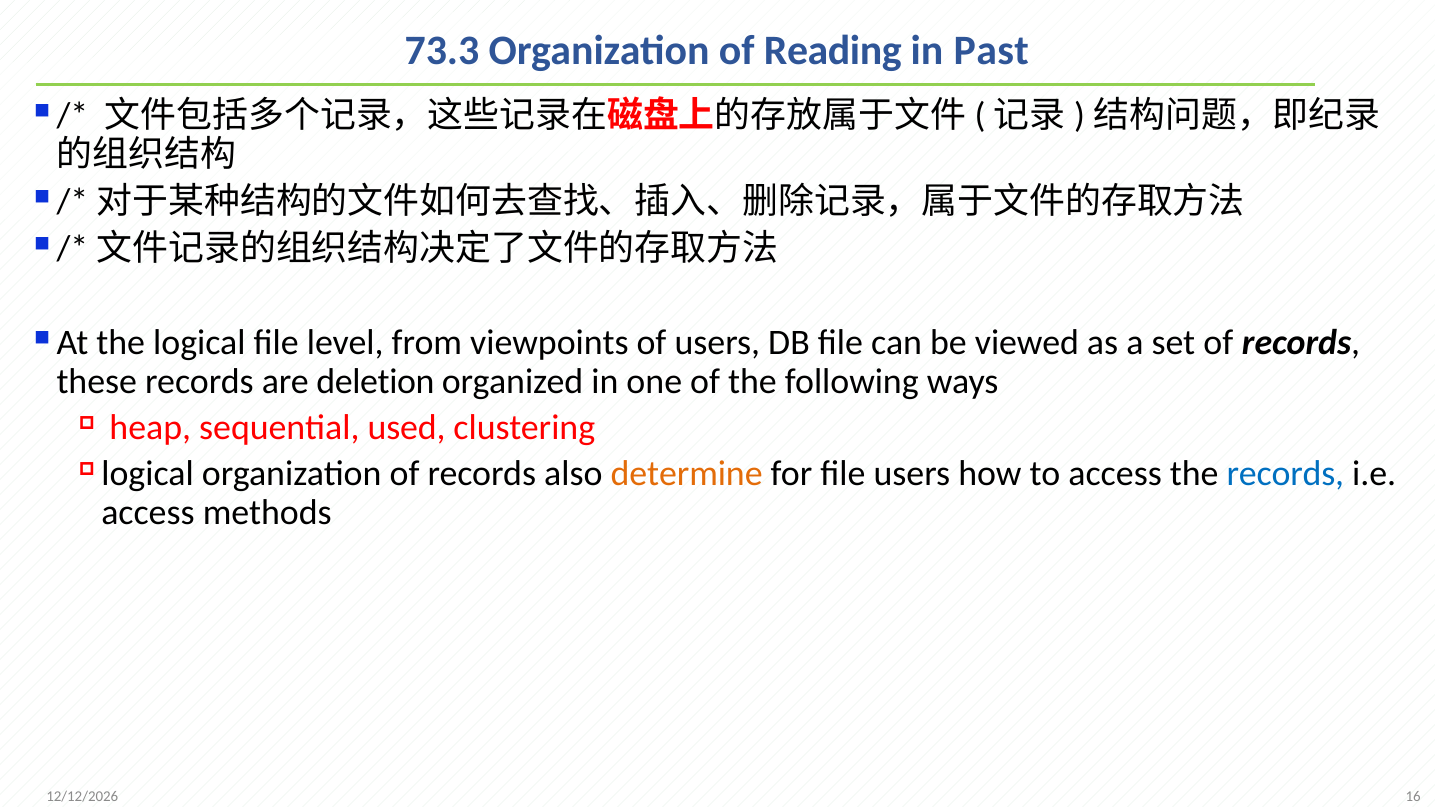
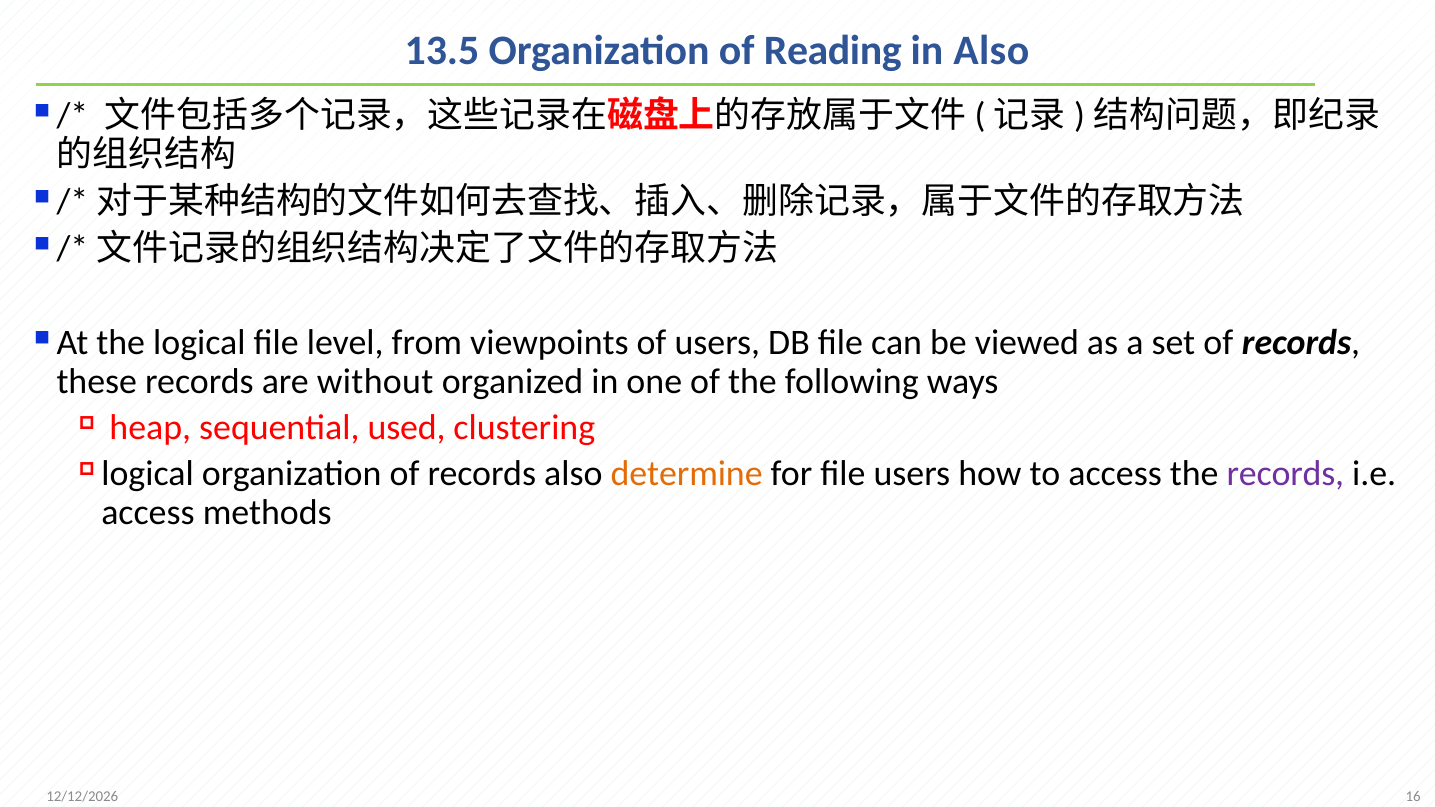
73.3: 73.3 -> 13.5
in Past: Past -> Also
deletion: deletion -> without
records at (1285, 474) colour: blue -> purple
